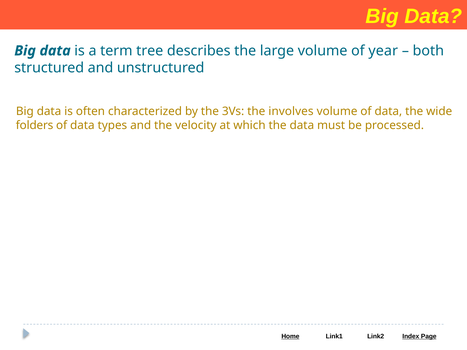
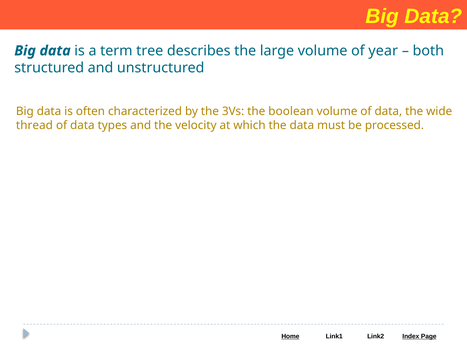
involves: involves -> boolean
folders: folders -> thread
